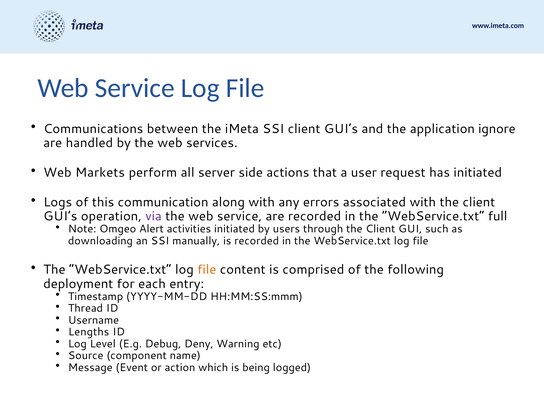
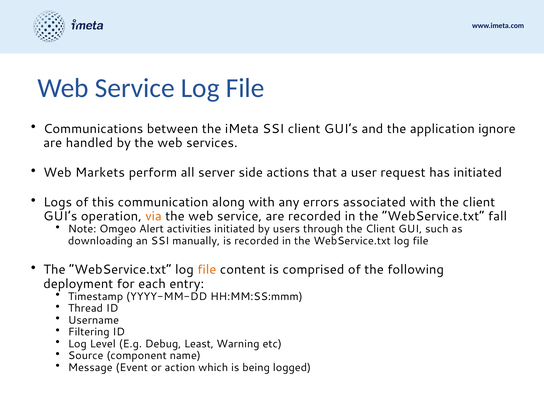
via colour: purple -> orange
full: full -> fall
Lengths: Lengths -> Filtering
Deny: Deny -> Least
